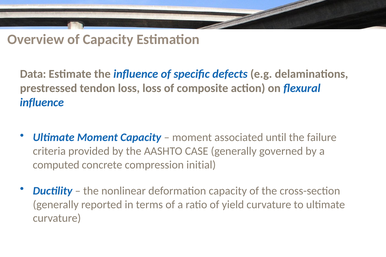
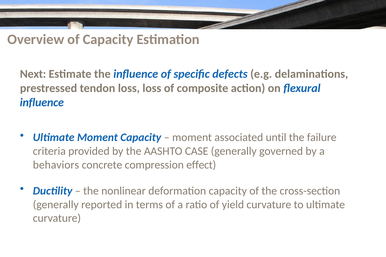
Data: Data -> Next
computed: computed -> behaviors
initial: initial -> effect
